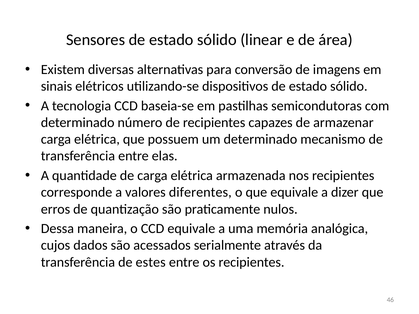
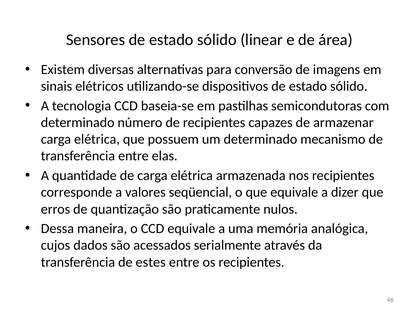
diferentes: diferentes -> seqüencial
